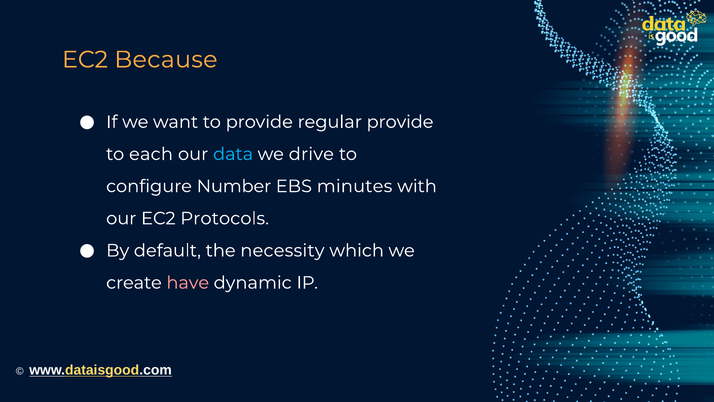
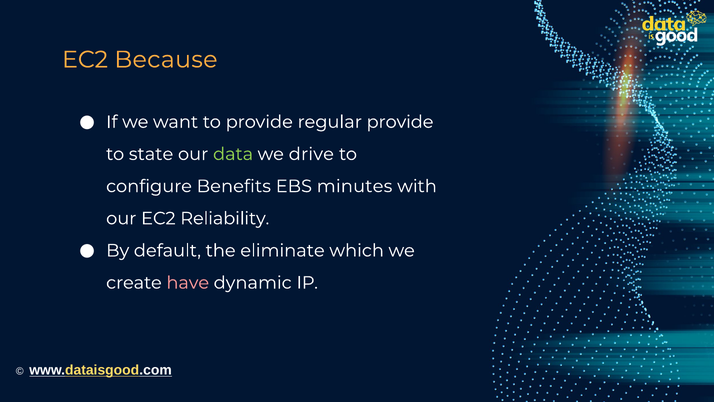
each: each -> state
data colour: light blue -> light green
Number: Number -> Benefits
Protocols: Protocols -> Reliability
necessity: necessity -> eliminate
